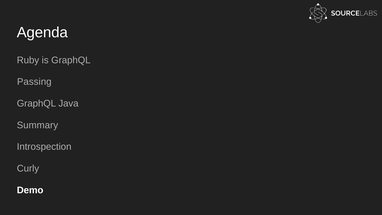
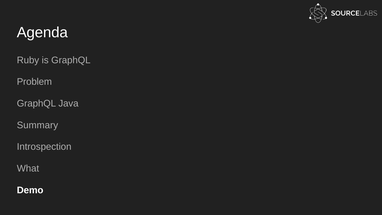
Passing: Passing -> Problem
Curly: Curly -> What
